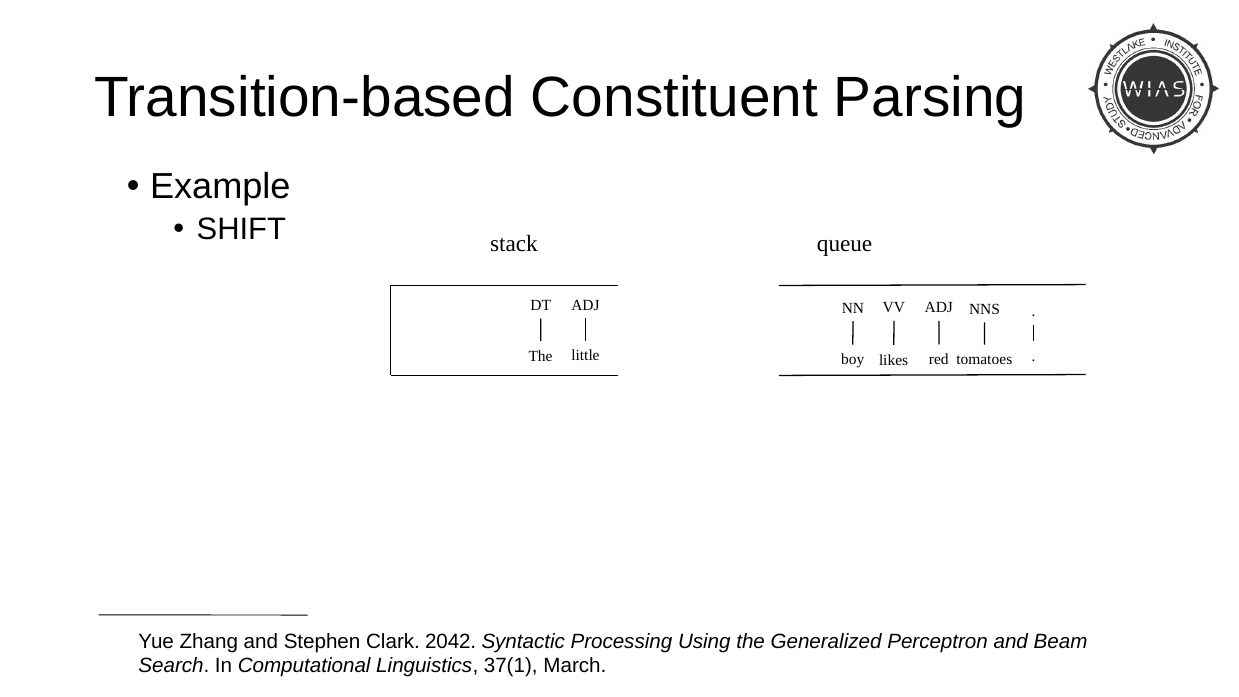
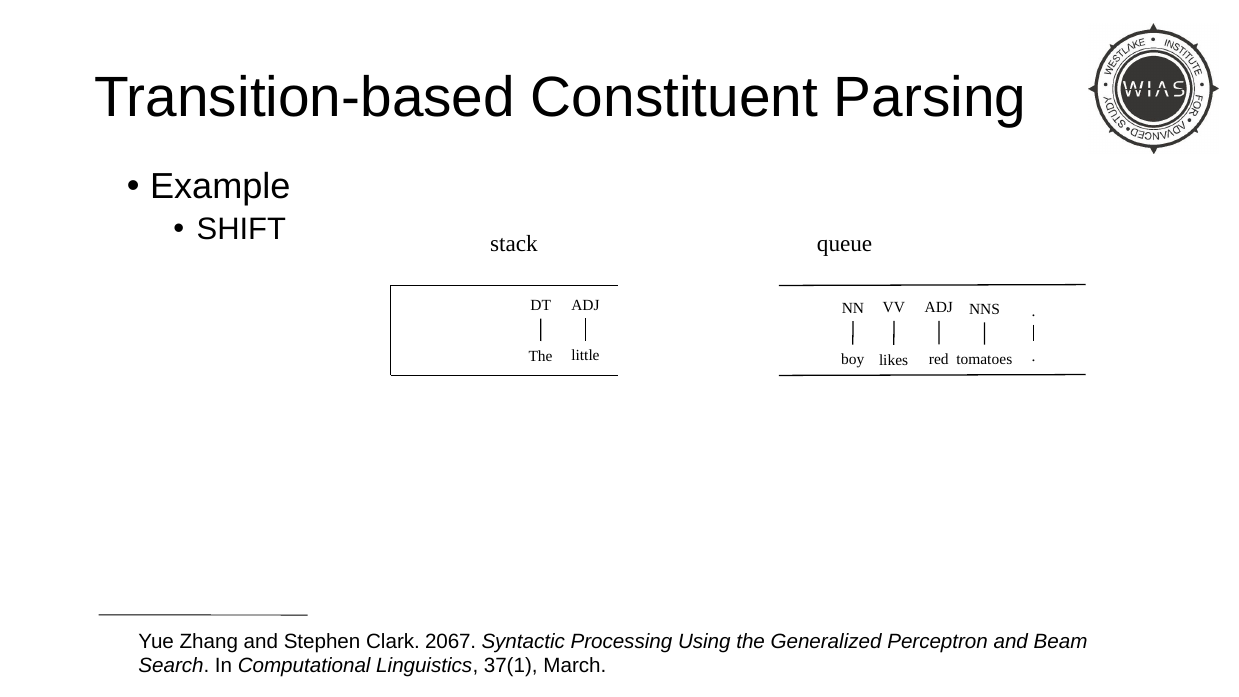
2042: 2042 -> 2067
